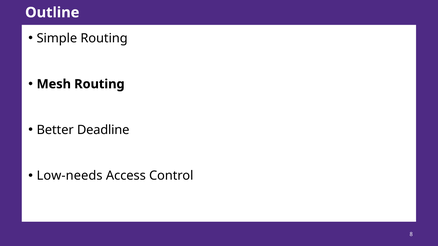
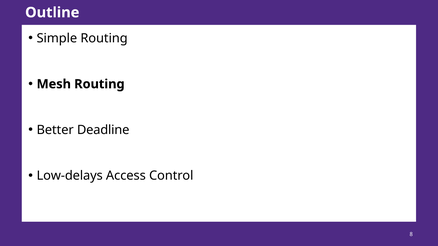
Low-needs: Low-needs -> Low-delays
